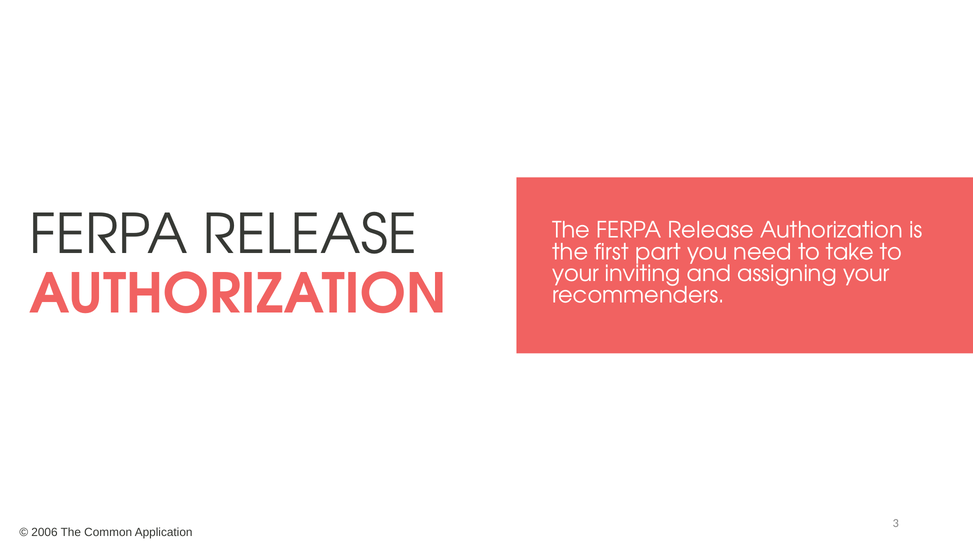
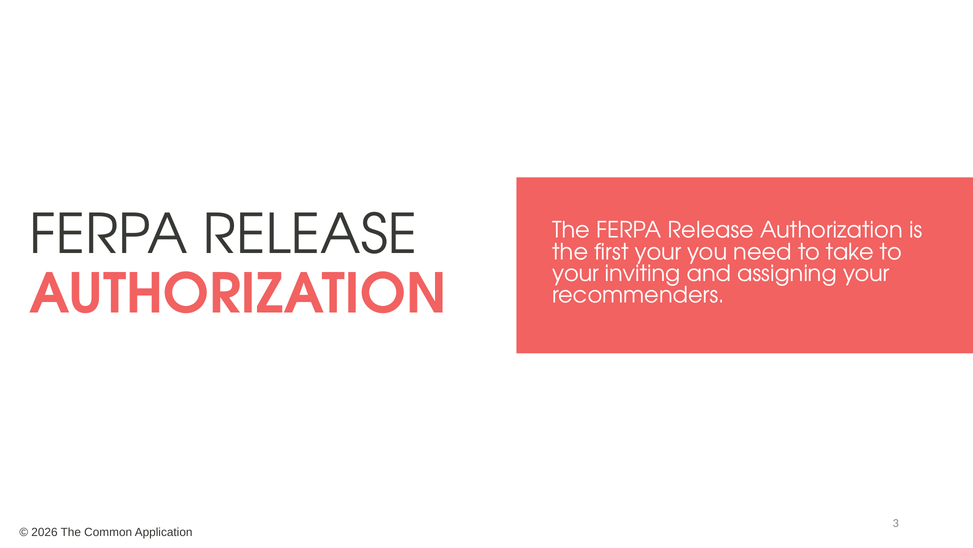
first part: part -> your
2006: 2006 -> 2026
